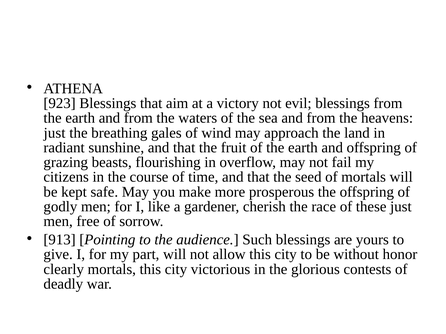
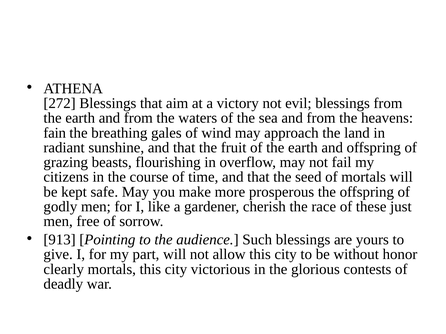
923: 923 -> 272
just at (55, 133): just -> fain
